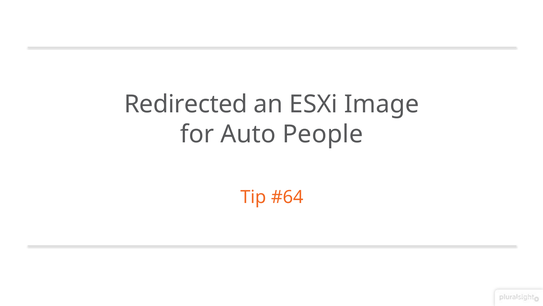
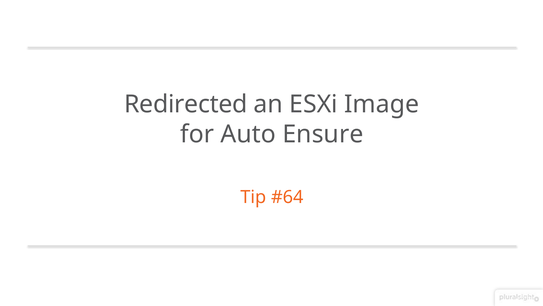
People: People -> Ensure
